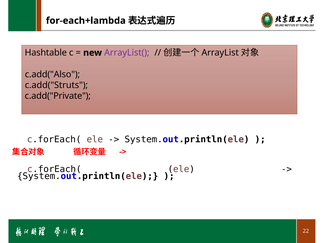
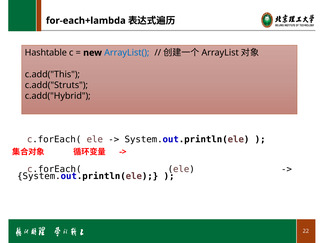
ArrayList( colour: purple -> blue
c.add("Also: c.add("Also -> c.add("This
c.add("Private: c.add("Private -> c.add("Hybrid
